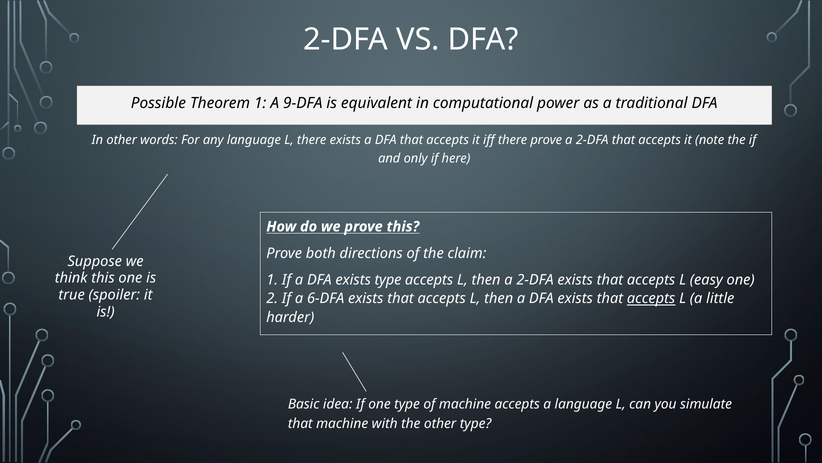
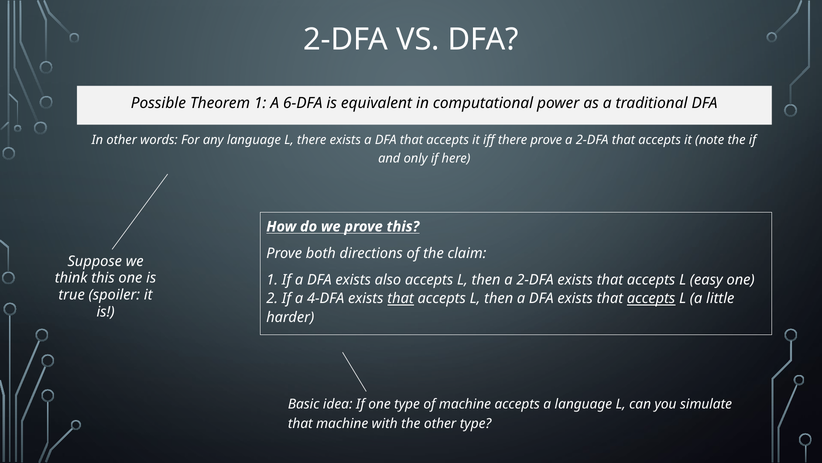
9-DFA: 9-DFA -> 6-DFA
exists type: type -> also
6-DFA: 6-DFA -> 4-DFA
that at (401, 298) underline: none -> present
